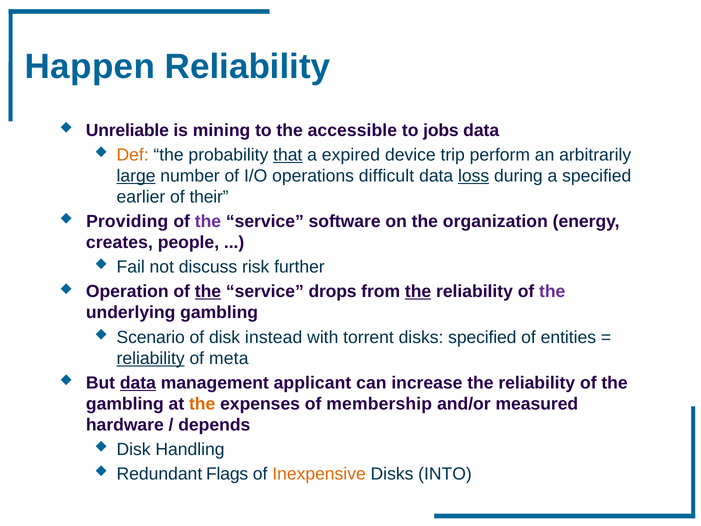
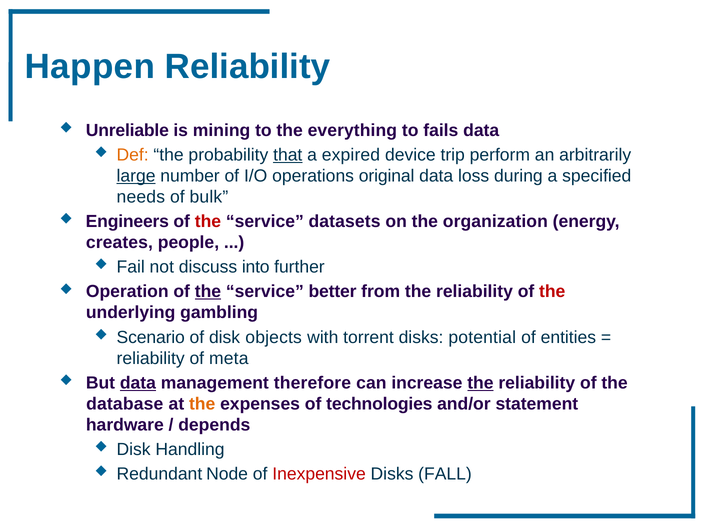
accessible: accessible -> everything
jobs: jobs -> fails
difficult: difficult -> original
loss underline: present -> none
earlier: earlier -> needs
their: their -> bulk
Providing: Providing -> Engineers
the at (208, 221) colour: purple -> red
software: software -> datasets
risk: risk -> into
drops: drops -> better
the at (418, 292) underline: present -> none
the at (552, 292) colour: purple -> red
instead: instead -> objects
disks specified: specified -> potential
reliability at (151, 358) underline: present -> none
applicant: applicant -> therefore
the at (480, 383) underline: none -> present
gambling at (125, 404): gambling -> database
membership: membership -> technologies
measured: measured -> statement
Flags: Flags -> Node
Inexpensive colour: orange -> red
INTO: INTO -> FALL
